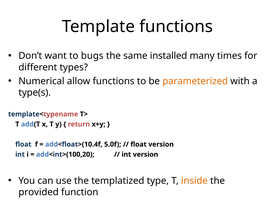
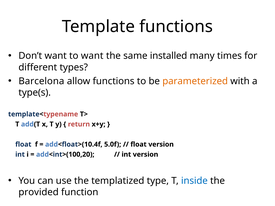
to bugs: bugs -> want
Numerical: Numerical -> Barcelona
inside colour: orange -> blue
